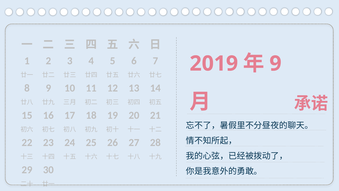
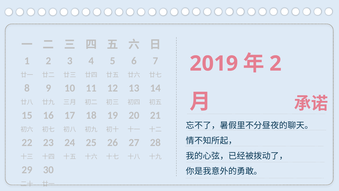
9 at (275, 63): 9 -> 2
